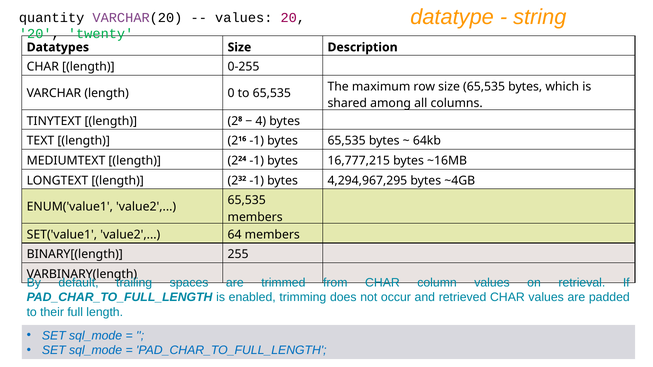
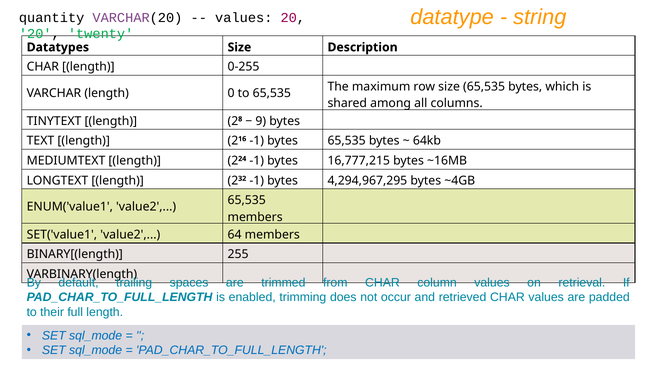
4: 4 -> 9
